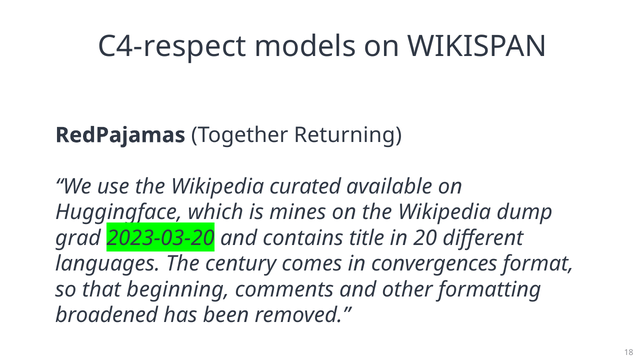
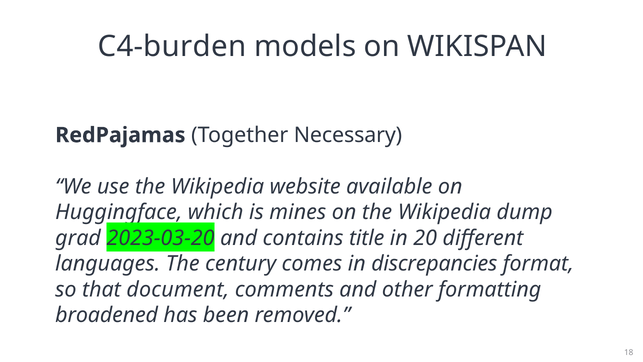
C4-respect: C4-respect -> C4-burden
Returning: Returning -> Necessary
curated: curated -> website
convergences: convergences -> discrepancies
beginning: beginning -> document
